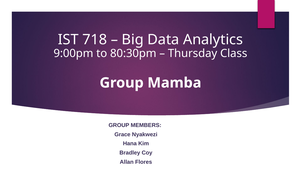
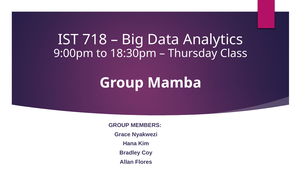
80:30pm: 80:30pm -> 18:30pm
